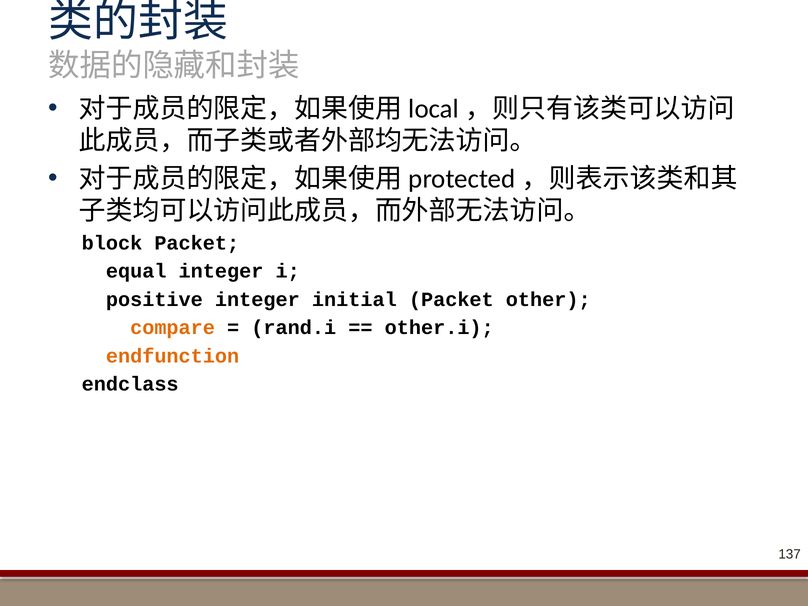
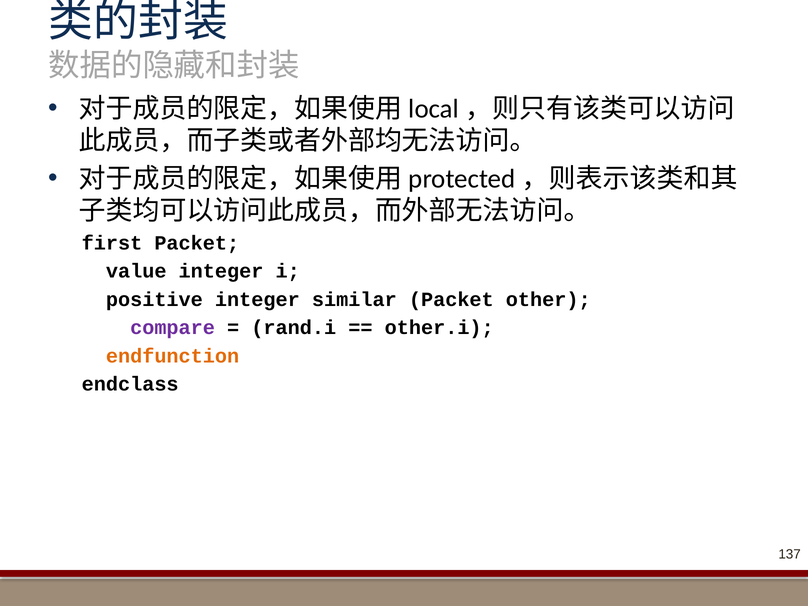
block: block -> first
equal: equal -> value
initial: initial -> similar
compare colour: orange -> purple
